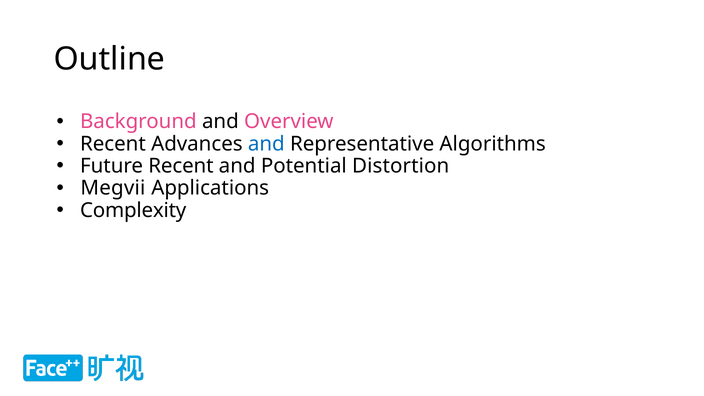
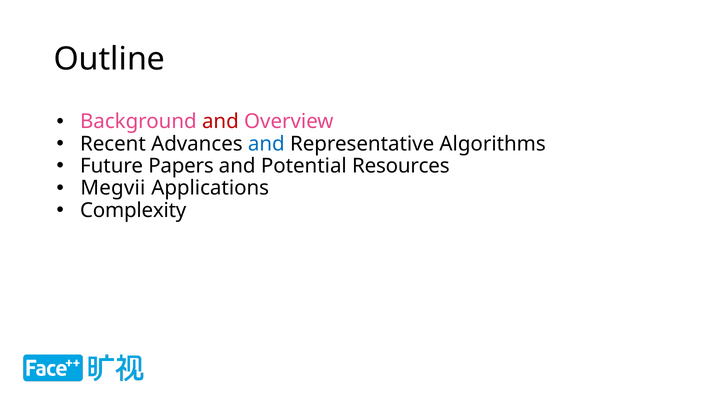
and at (220, 122) colour: black -> red
Future Recent: Recent -> Papers
Distortion: Distortion -> Resources
